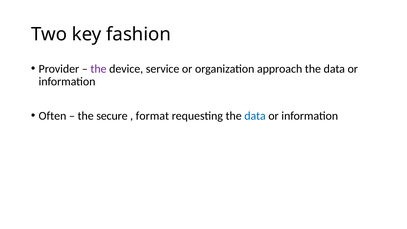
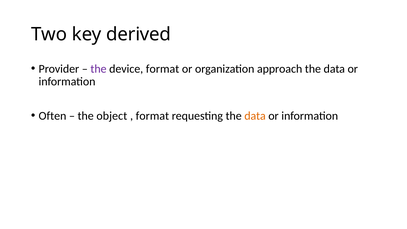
fashion: fashion -> derived
device service: service -> format
secure: secure -> object
data at (255, 116) colour: blue -> orange
